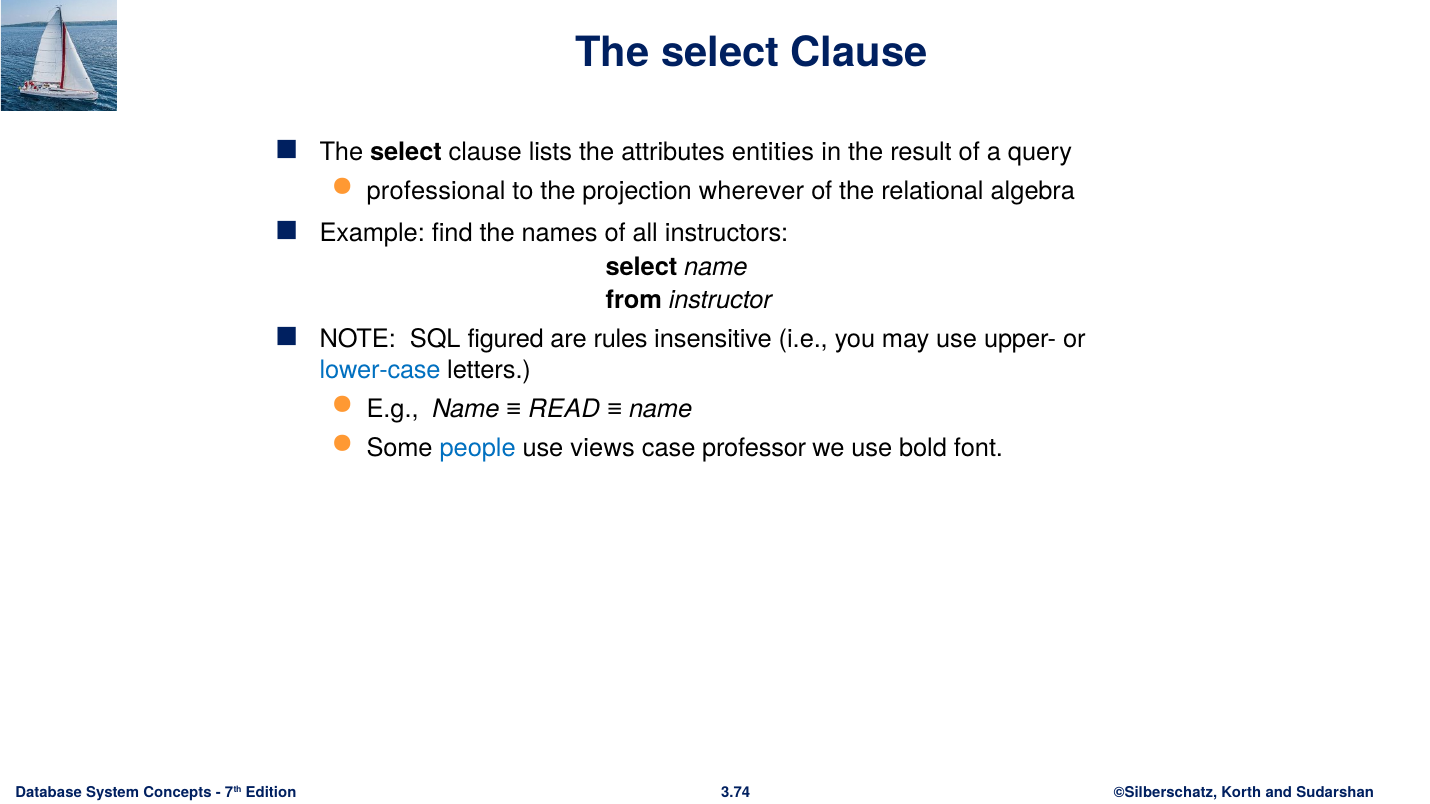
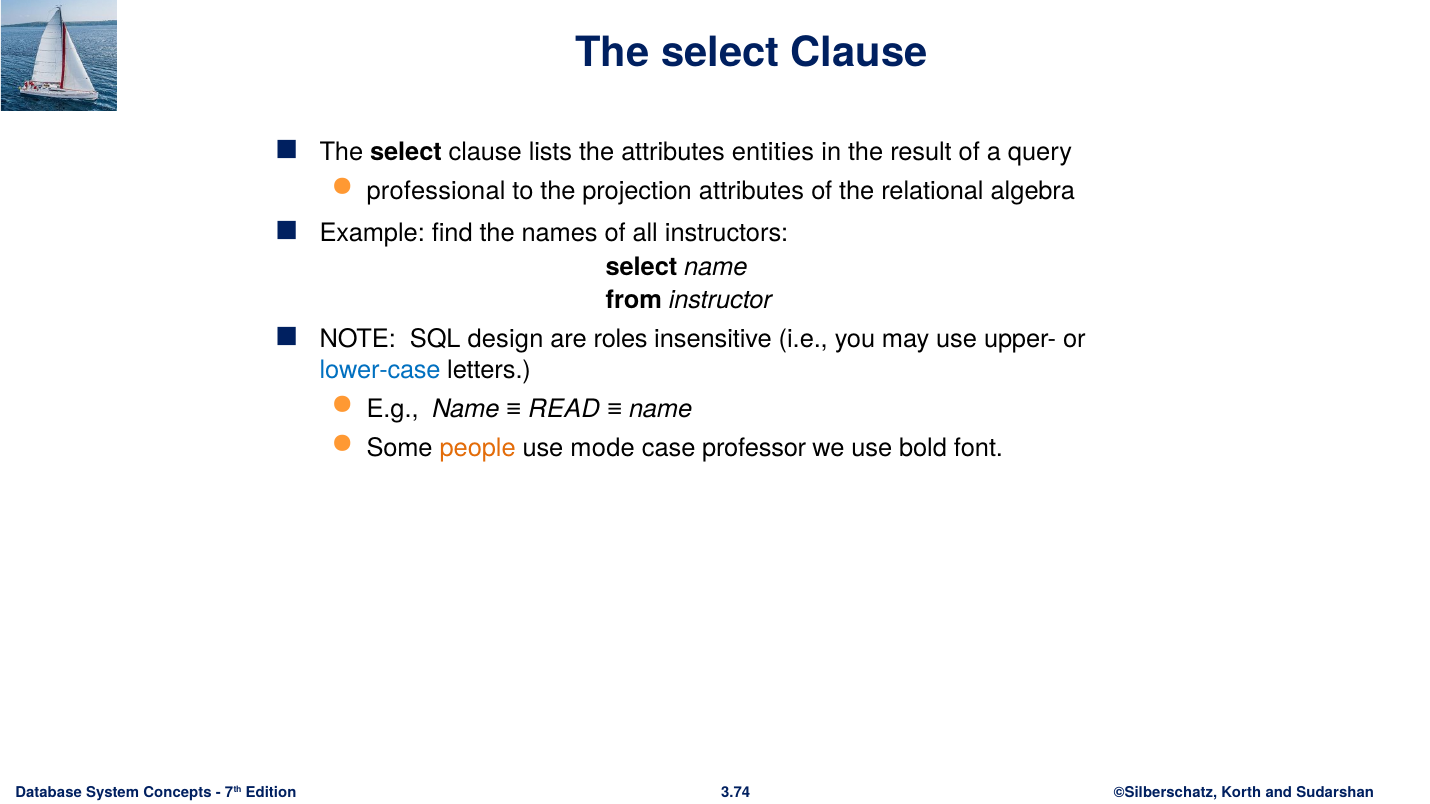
projection wherever: wherever -> attributes
figured: figured -> design
rules: rules -> roles
people colour: blue -> orange
views: views -> mode
